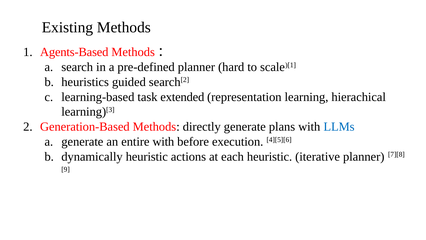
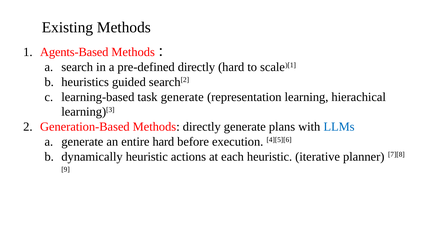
pre-defined planner: planner -> directly
task extended: extended -> generate
entire with: with -> hard
